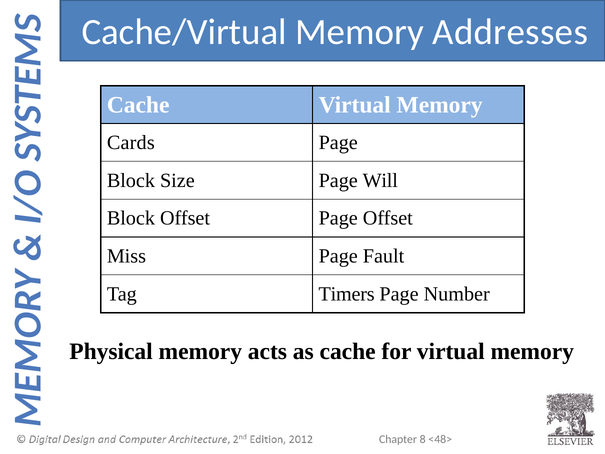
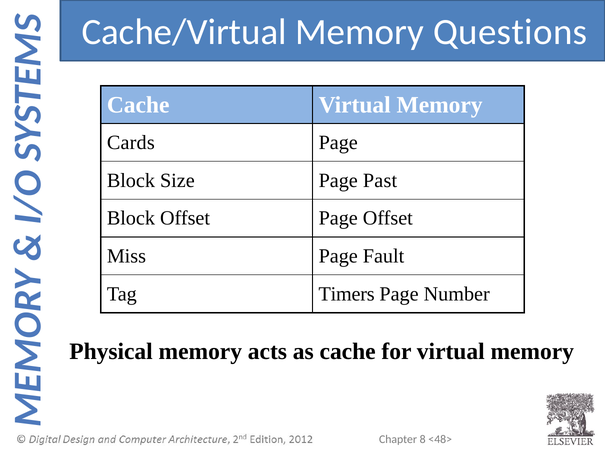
Addresses: Addresses -> Questions
Will: Will -> Past
